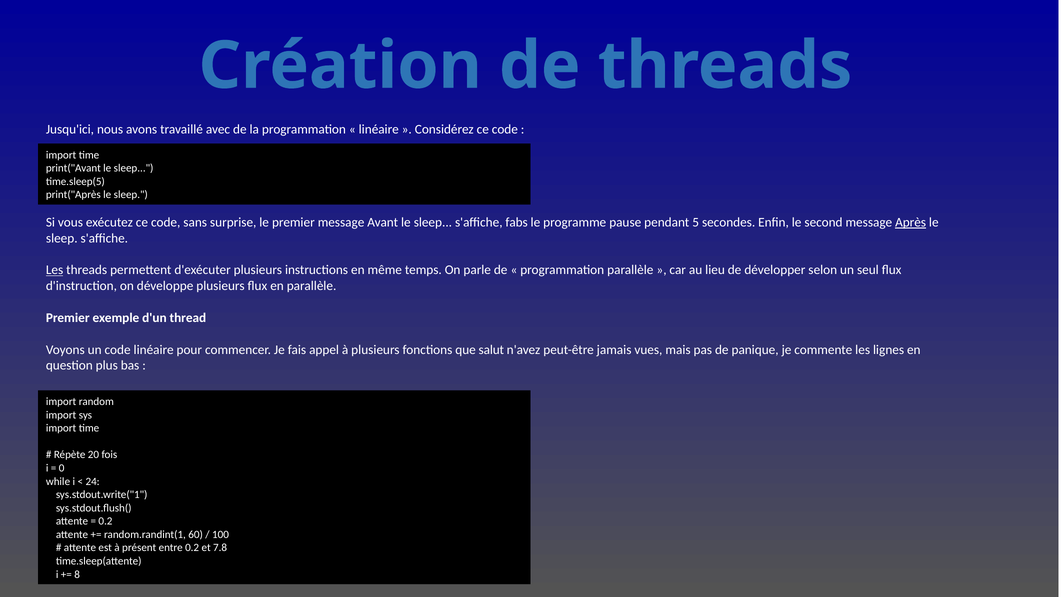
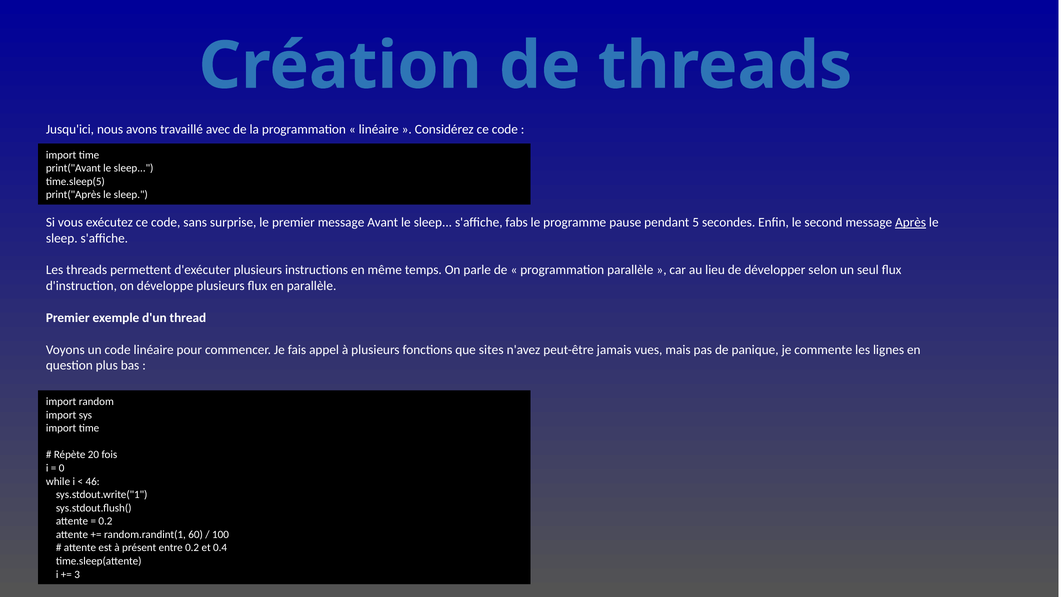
Les at (55, 270) underline: present -> none
salut: salut -> sites
24: 24 -> 46
7.8: 7.8 -> 0.4
8: 8 -> 3
